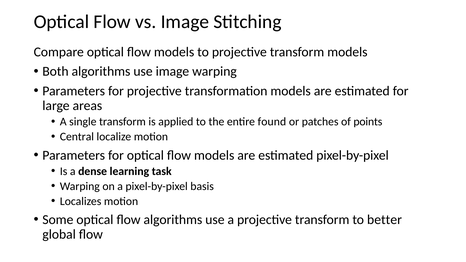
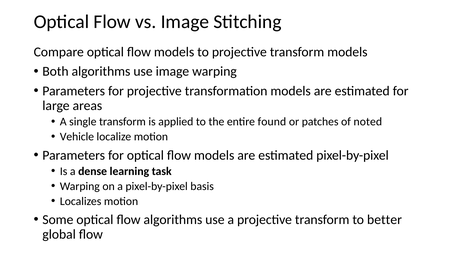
points: points -> noted
Central: Central -> Vehicle
